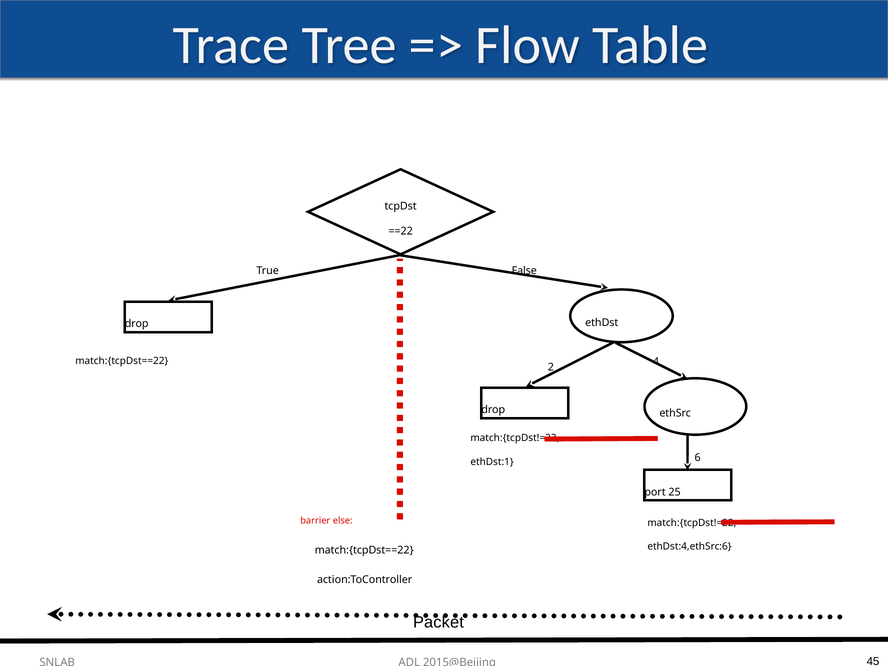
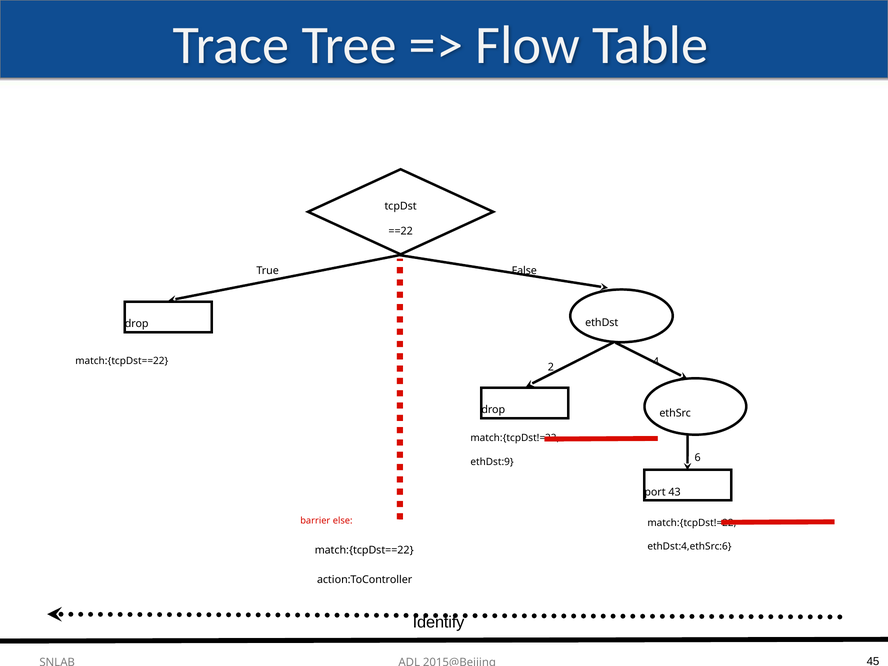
ethDst:1: ethDst:1 -> ethDst:9
25: 25 -> 43
Packet: Packet -> Identify
